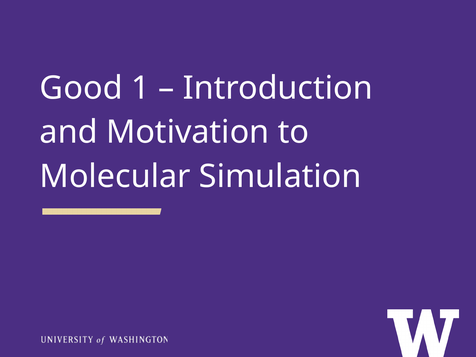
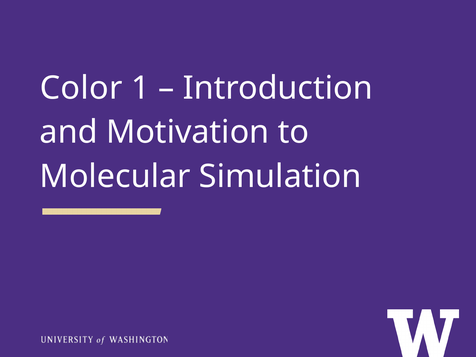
Good: Good -> Color
